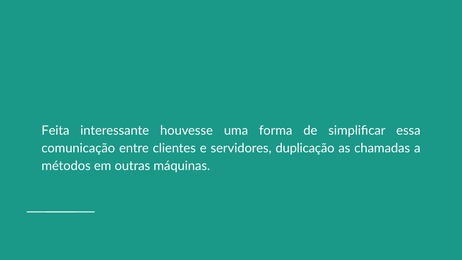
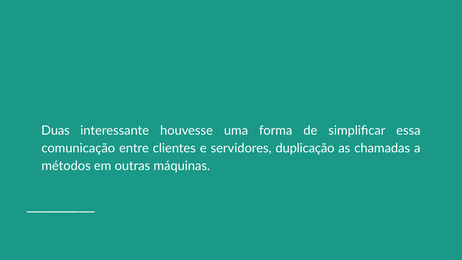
Feita: Feita -> Duas
